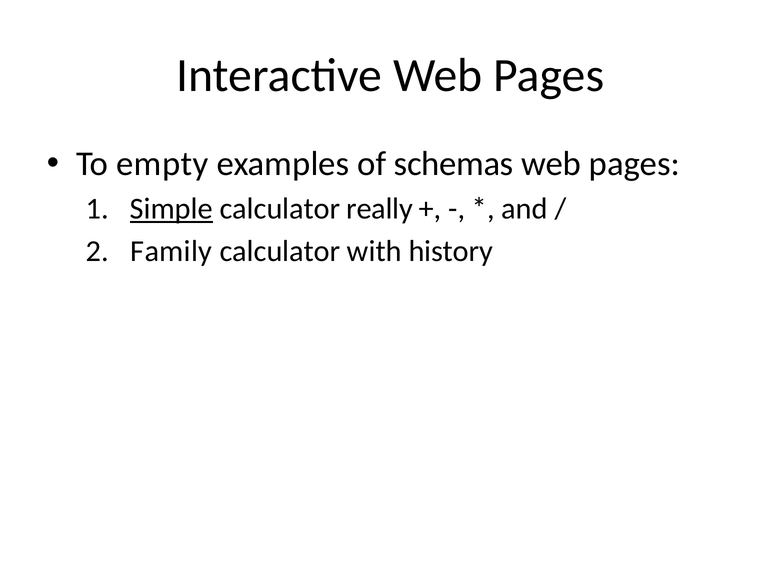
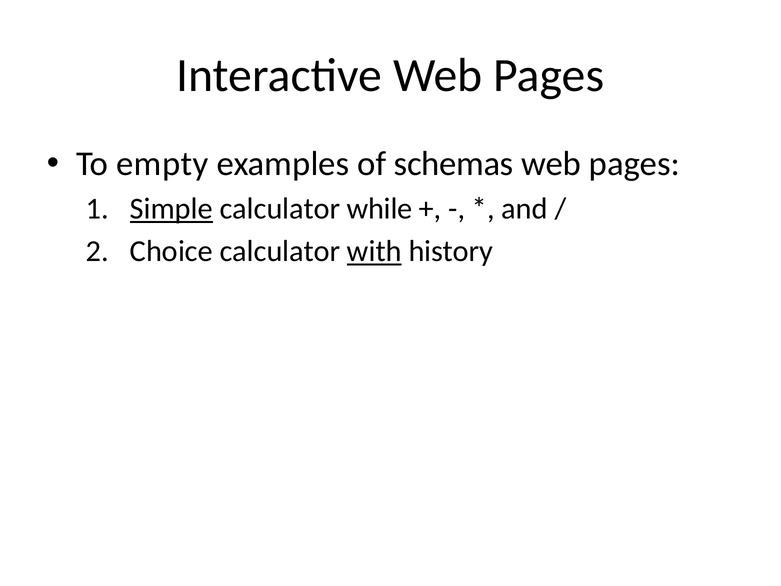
really: really -> while
Family: Family -> Choice
with underline: none -> present
